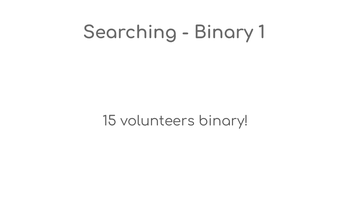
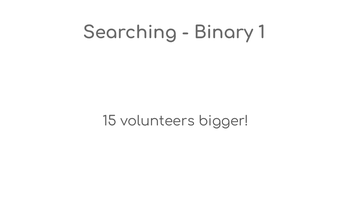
volunteers binary: binary -> bigger
